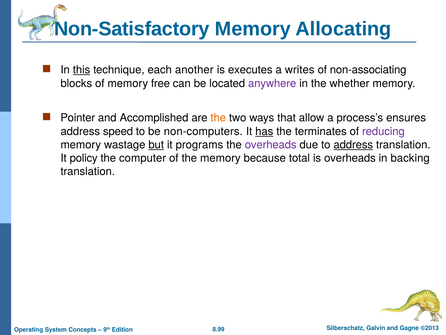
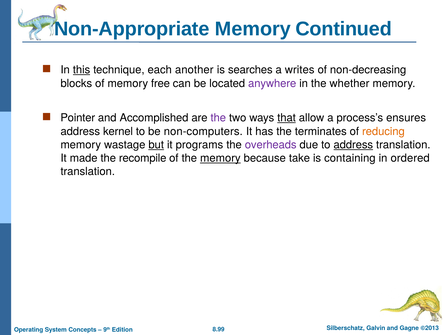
Non-Satisfactory: Non-Satisfactory -> Non-Appropriate
Allocating: Allocating -> Continued
executes: executes -> searches
non-associating: non-associating -> non-decreasing
the at (218, 118) colour: orange -> purple
that underline: none -> present
speed: speed -> kernel
has underline: present -> none
reducing colour: purple -> orange
policy: policy -> made
computer: computer -> recompile
memory at (220, 158) underline: none -> present
total: total -> take
is overheads: overheads -> containing
backing: backing -> ordered
